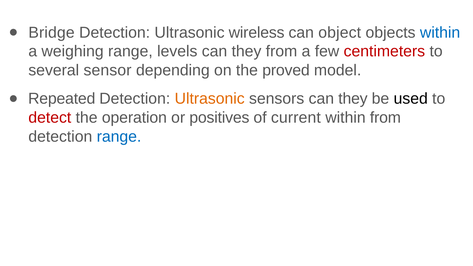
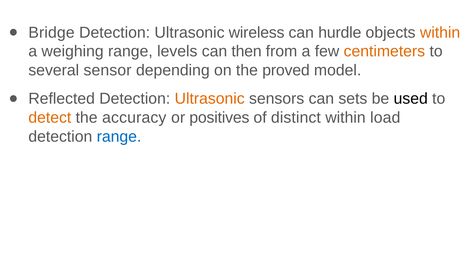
object: object -> hurdle
within at (440, 33) colour: blue -> orange
they at (247, 51): they -> then
centimeters colour: red -> orange
Repeated: Repeated -> Reflected
sensors can they: they -> sets
detect colour: red -> orange
operation: operation -> accuracy
current: current -> distinct
within from: from -> load
